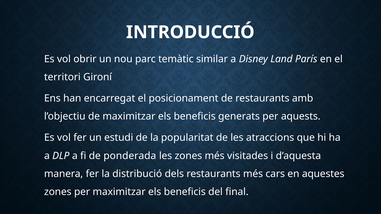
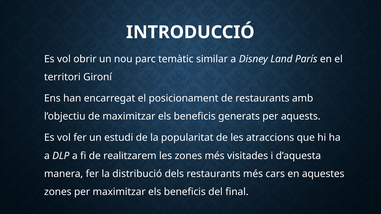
ponderada: ponderada -> realitzarem
